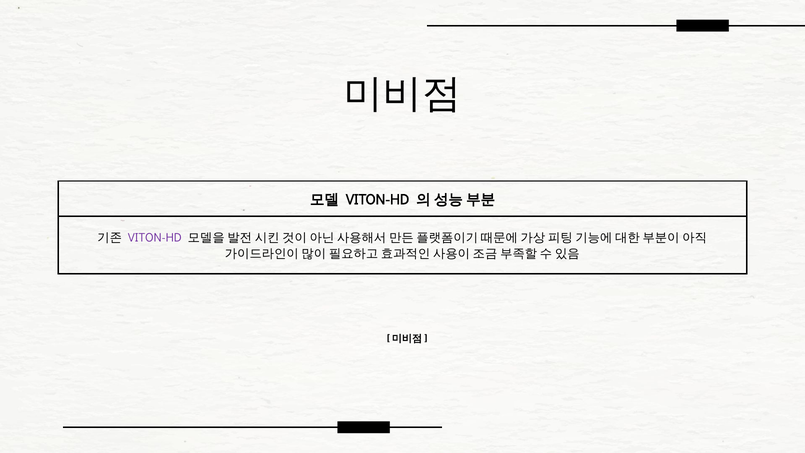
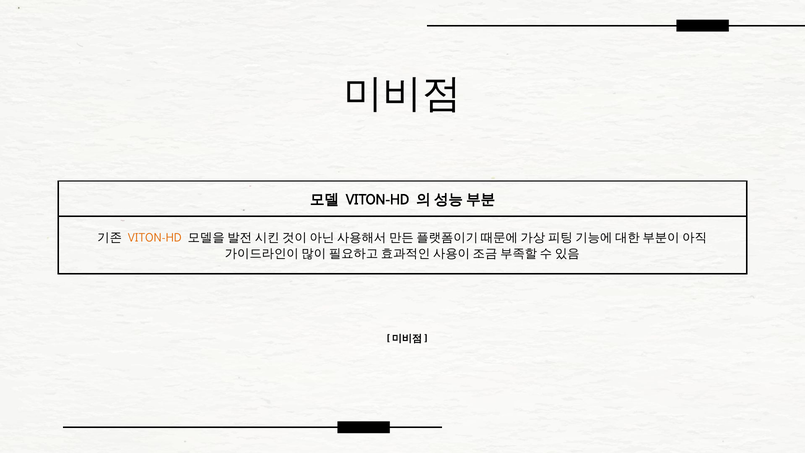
VITON-HD at (155, 237) colour: purple -> orange
